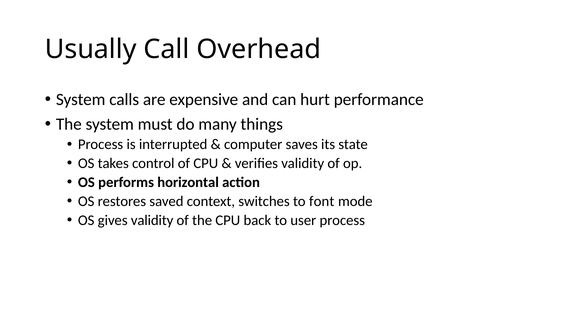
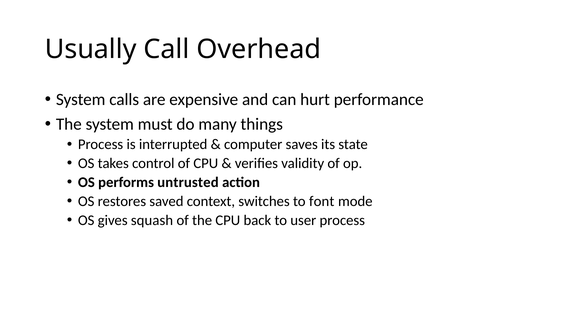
horizontal: horizontal -> untrusted
gives validity: validity -> squash
